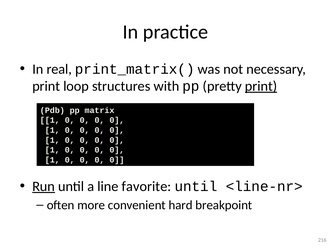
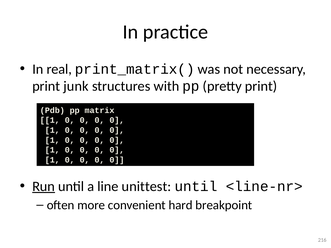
loop: loop -> junk
print at (261, 86) underline: present -> none
favorite: favorite -> unittest
